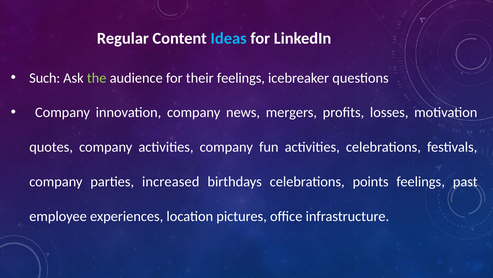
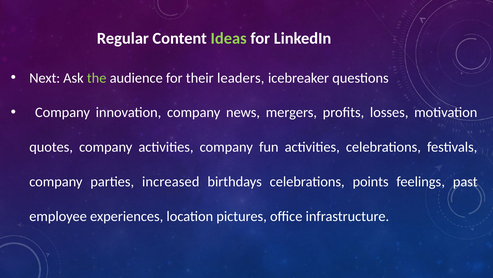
Ideas colour: light blue -> light green
Such: Such -> Next
their feelings: feelings -> leaders
